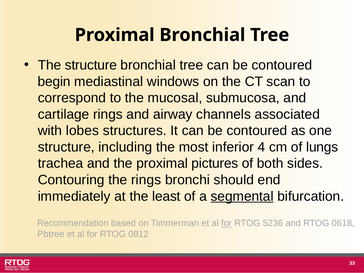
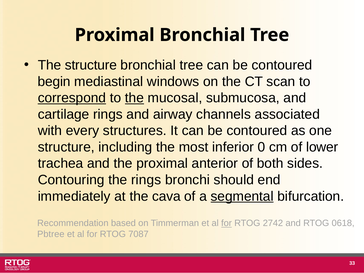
correspond underline: none -> present
the at (134, 98) underline: none -> present
lobes: lobes -> every
4: 4 -> 0
lungs: lungs -> lower
pictures: pictures -> anterior
least: least -> cava
5236: 5236 -> 2742
0812: 0812 -> 7087
